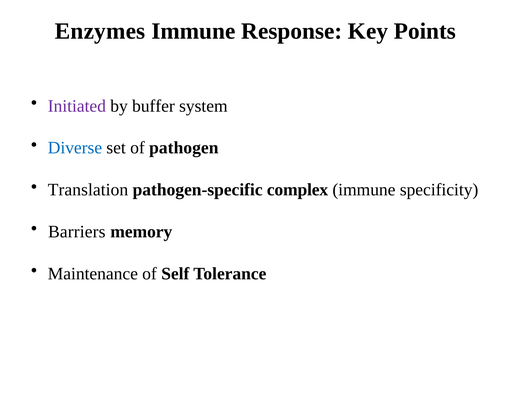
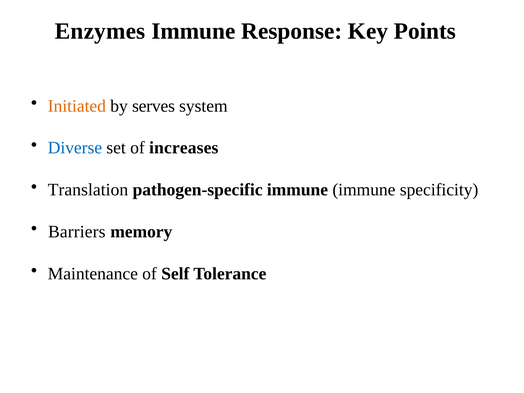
Initiated colour: purple -> orange
buffer: buffer -> serves
pathogen: pathogen -> increases
pathogen-specific complex: complex -> immune
